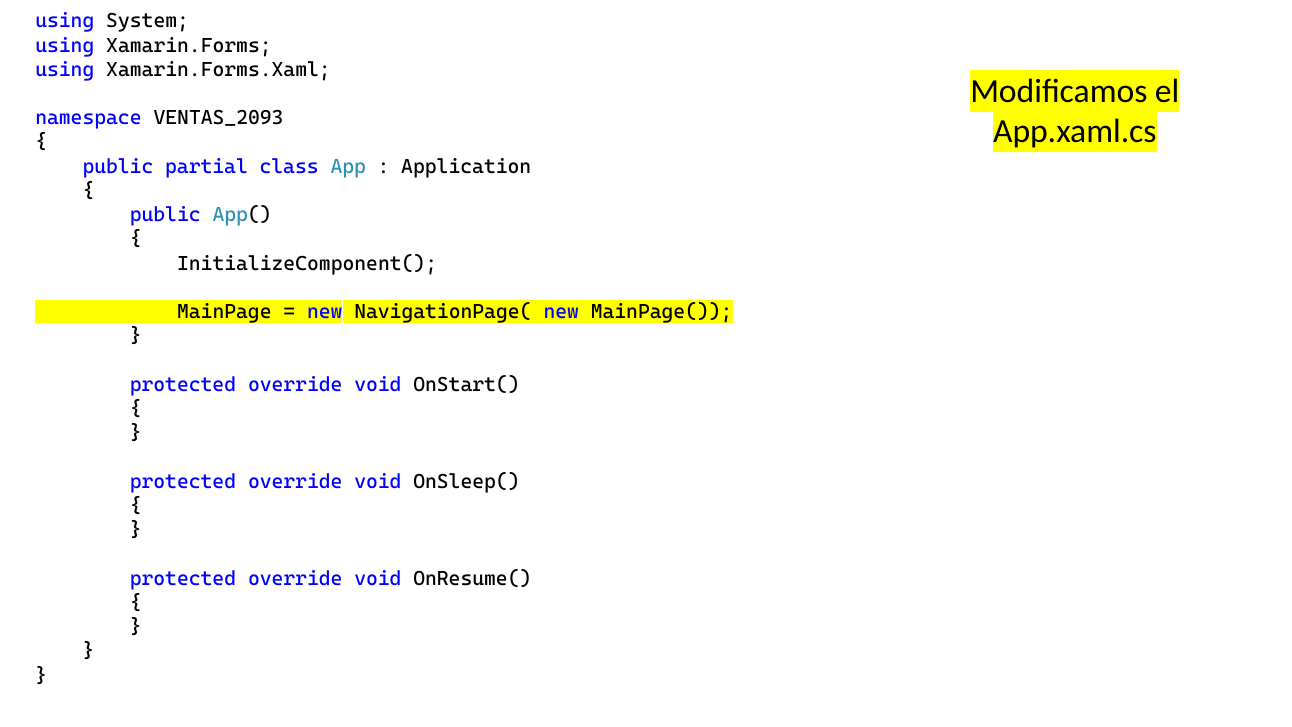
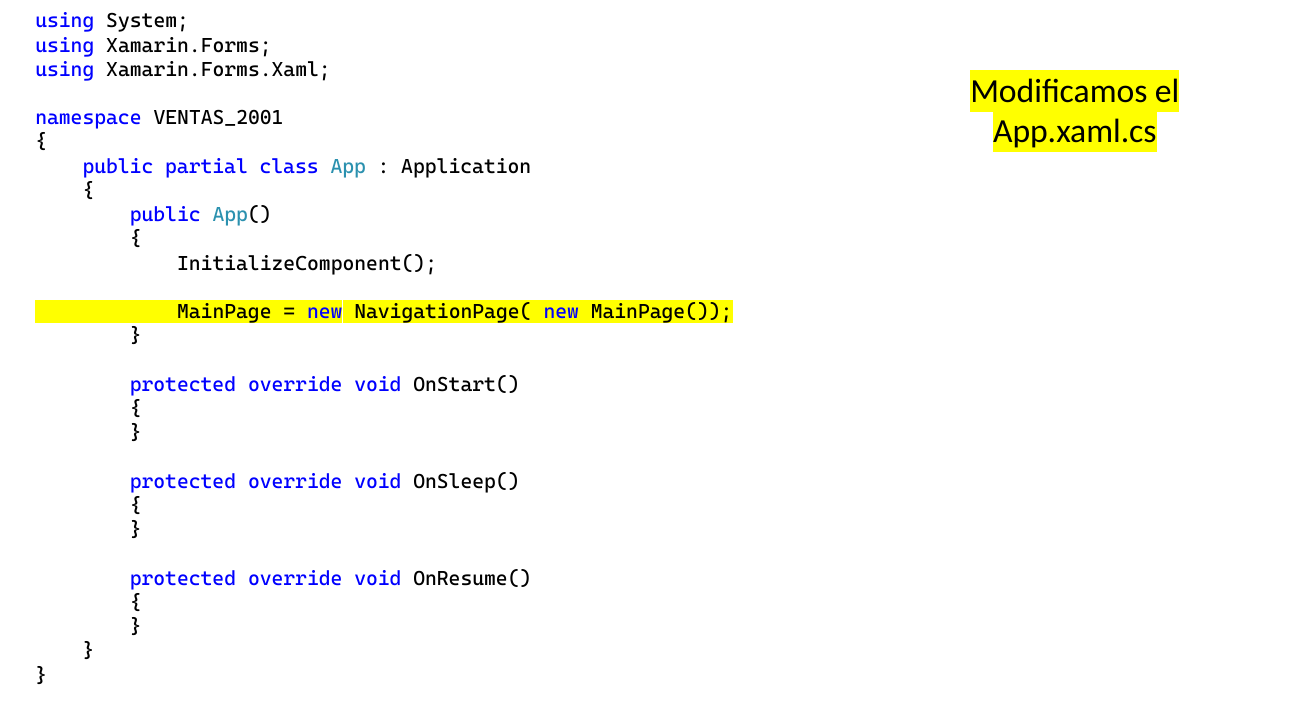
VENTAS_2093: VENTAS_2093 -> VENTAS_2001
